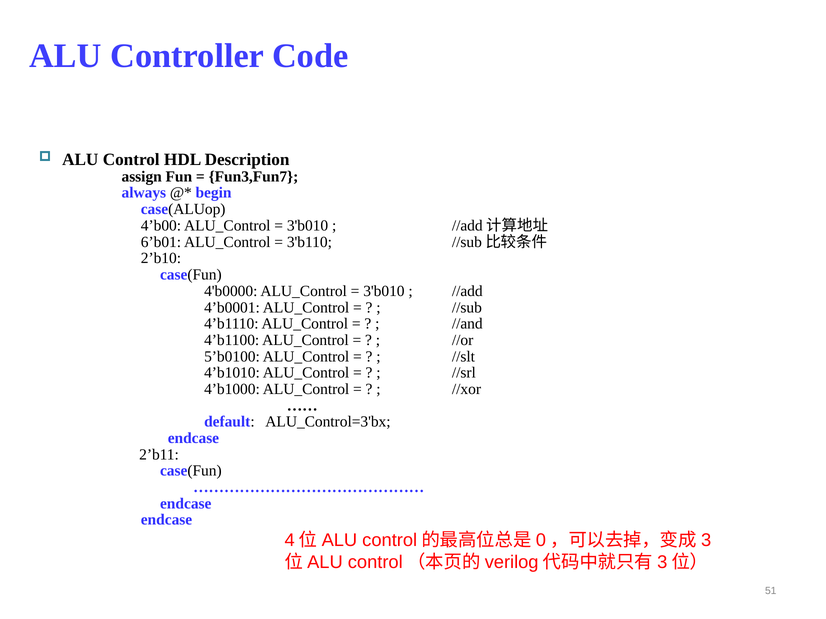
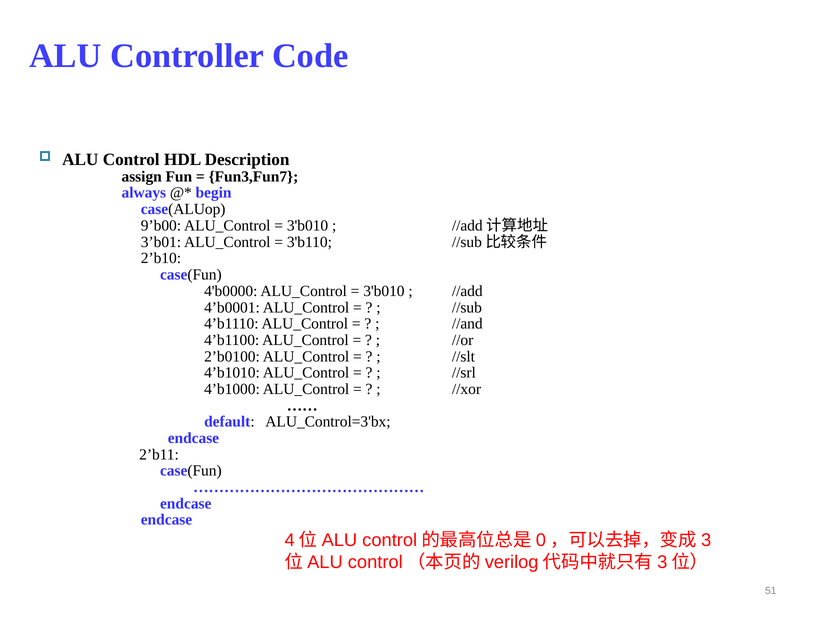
4’b00: 4’b00 -> 9’b00
6’b01: 6’b01 -> 3’b01
5’b0100: 5’b0100 -> 2’b0100
